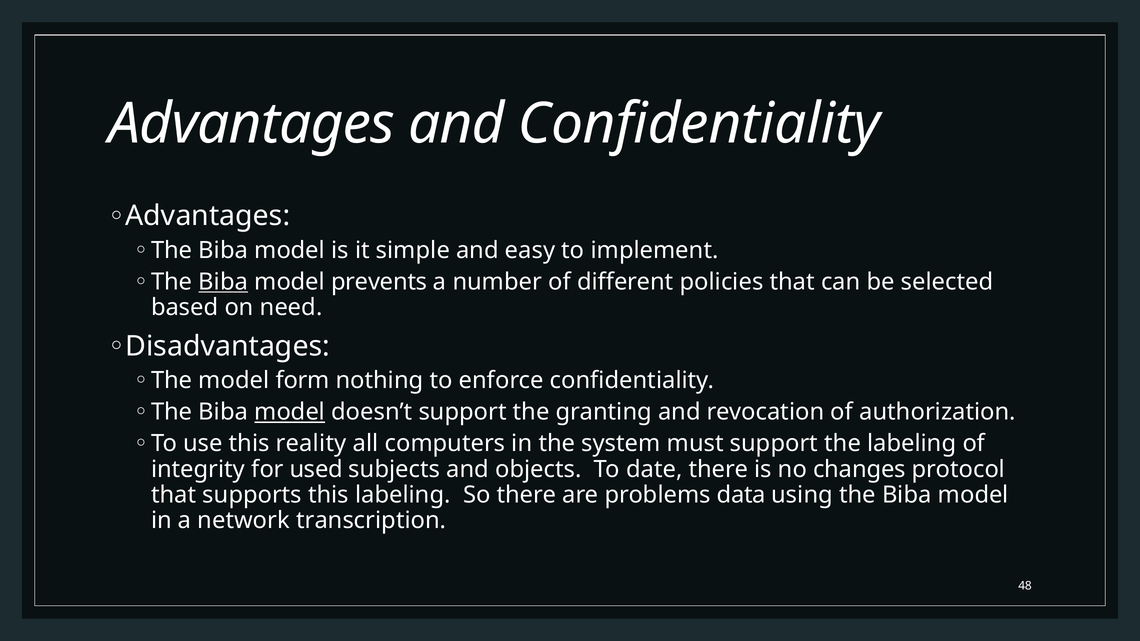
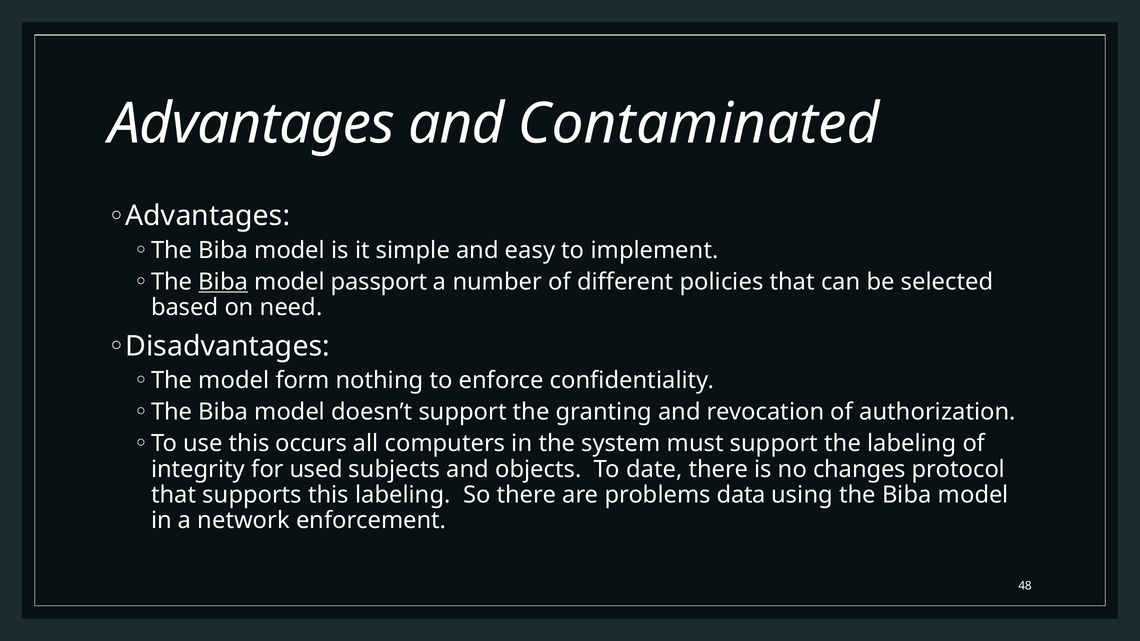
and Confidentiality: Confidentiality -> Contaminated
prevents: prevents -> passport
model at (290, 412) underline: present -> none
reality: reality -> occurs
transcription: transcription -> enforcement
